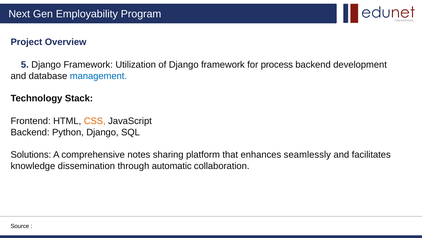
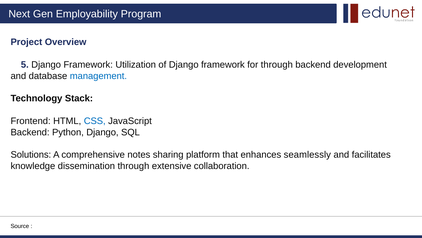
for process: process -> through
CSS colour: orange -> blue
automatic: automatic -> extensive
